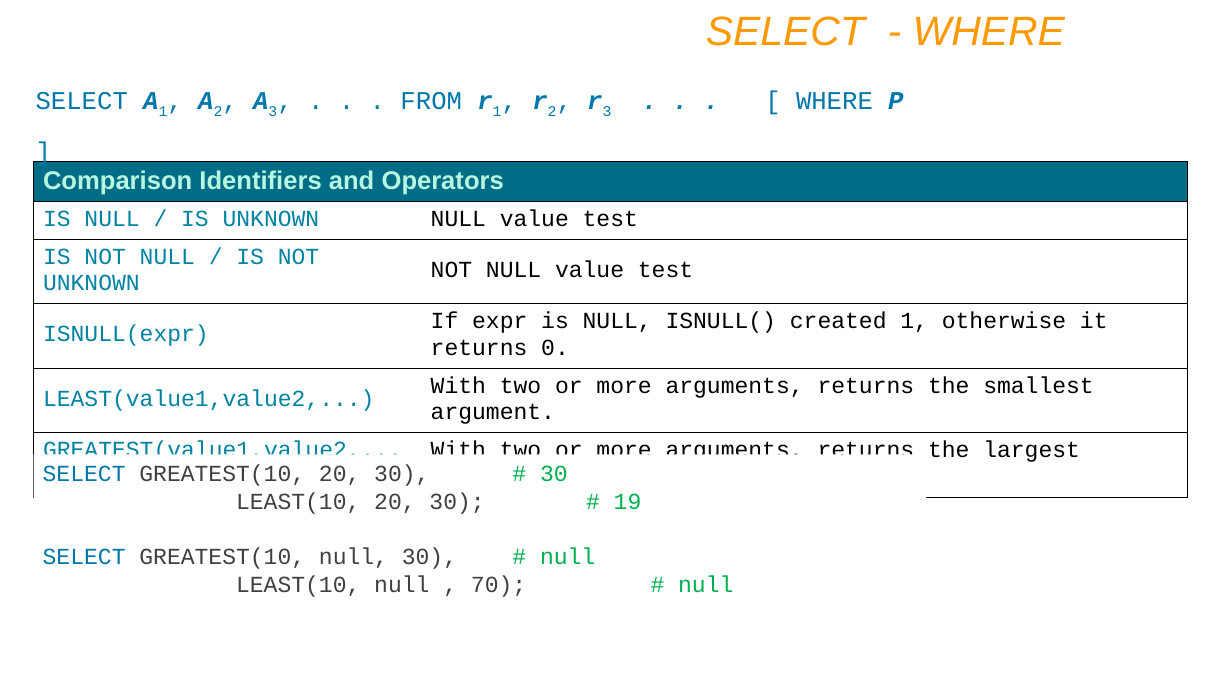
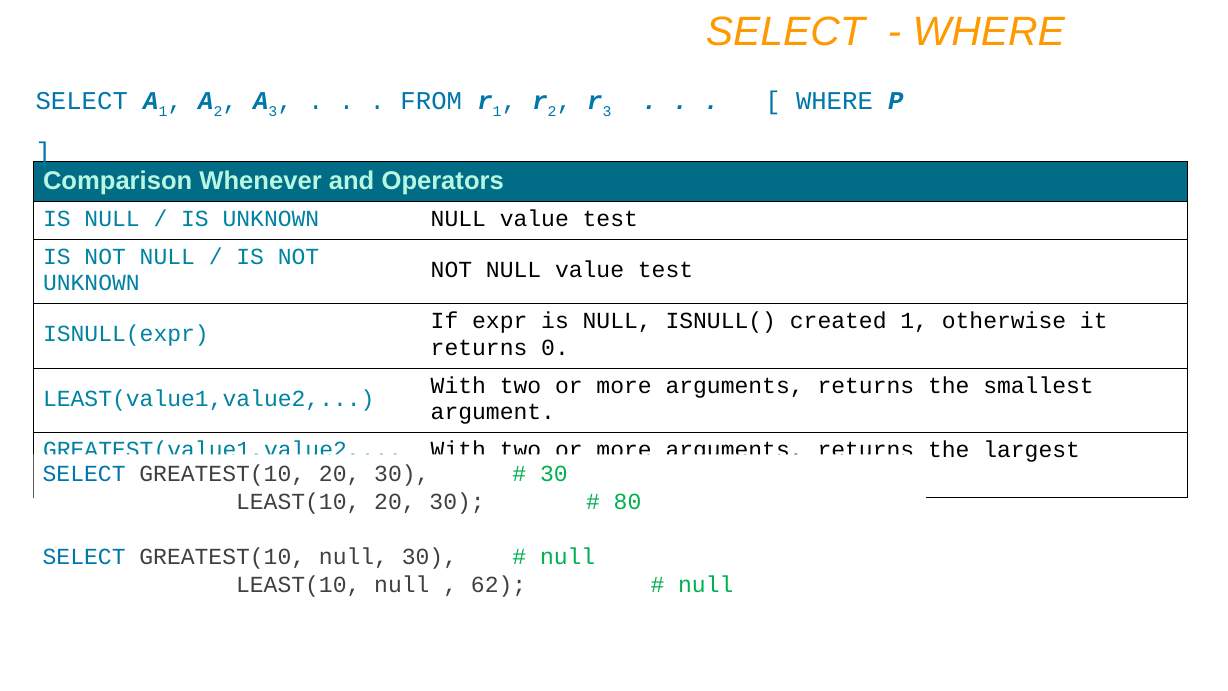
Identifiers: Identifiers -> Whenever
19: 19 -> 80
70: 70 -> 62
